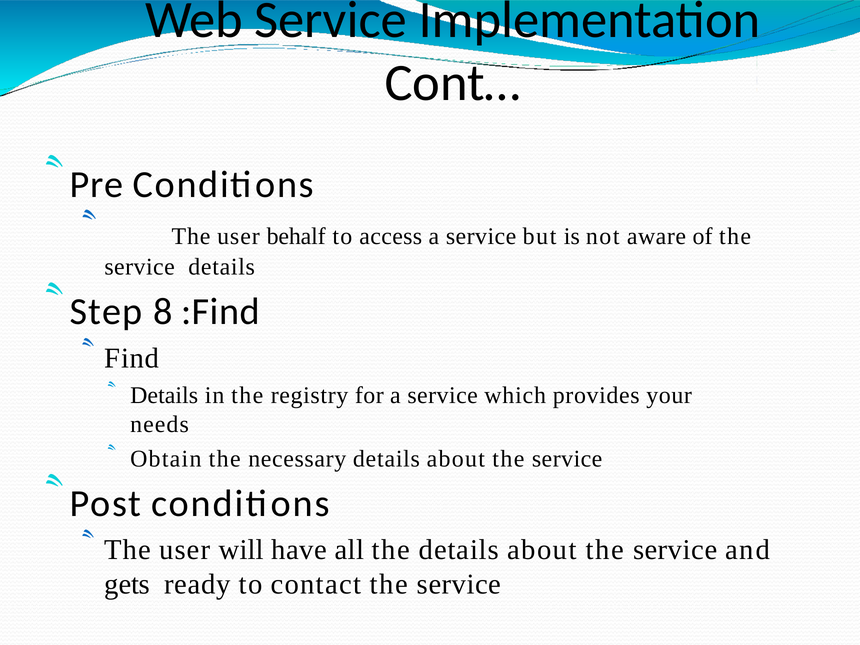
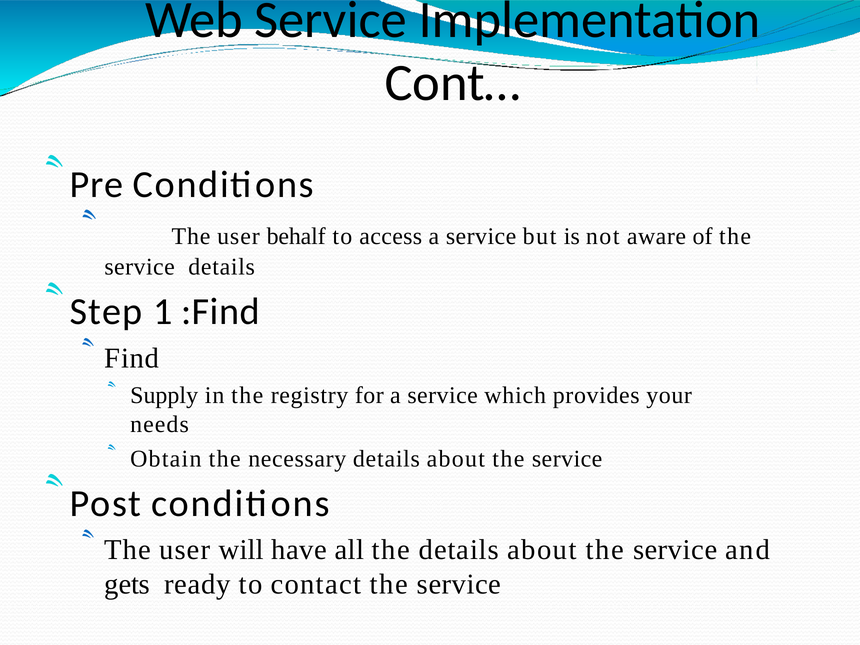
8: 8 -> 1
Details at (164, 396): Details -> Supply
